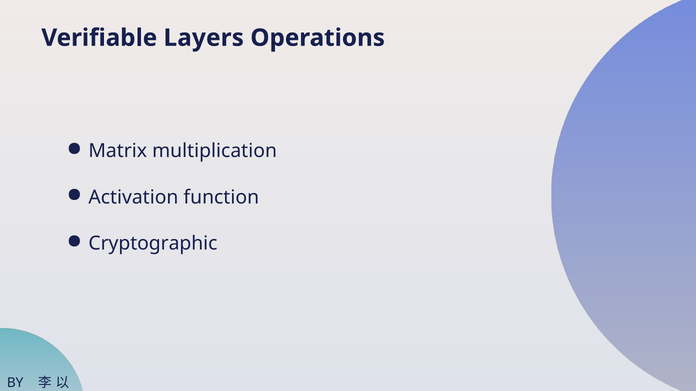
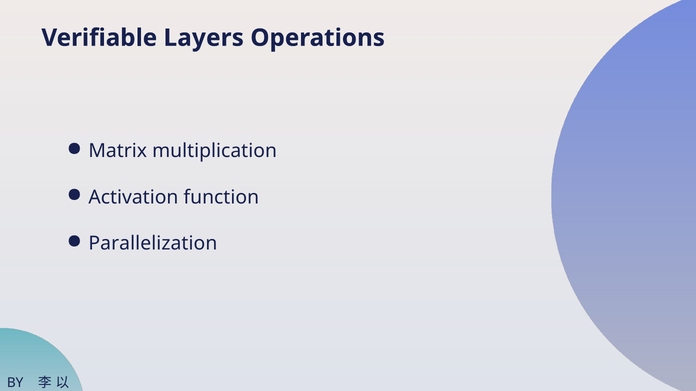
Cryptographic: Cryptographic -> Parallelization
